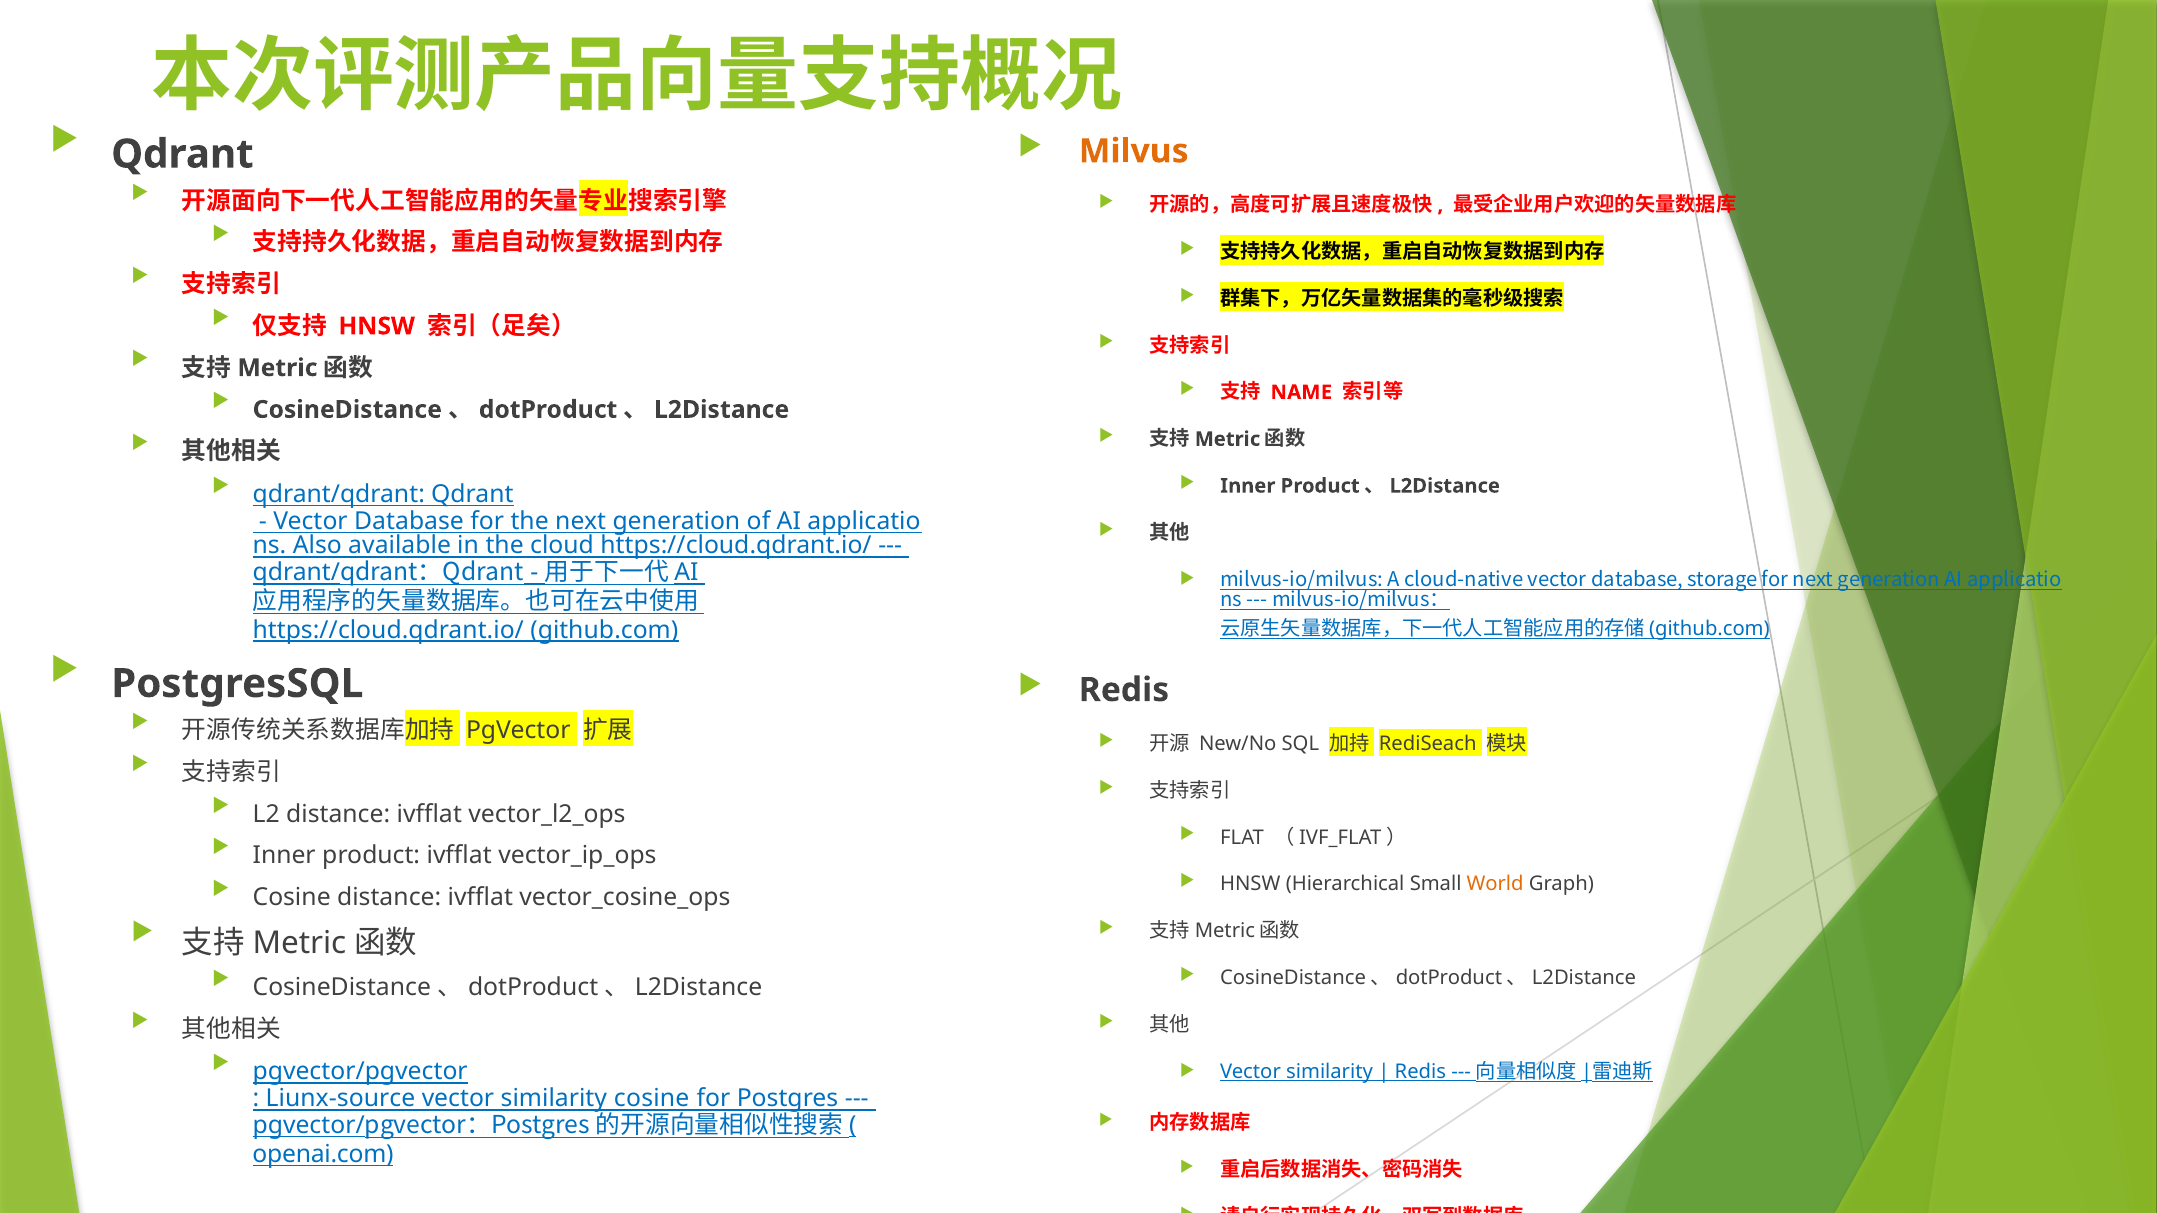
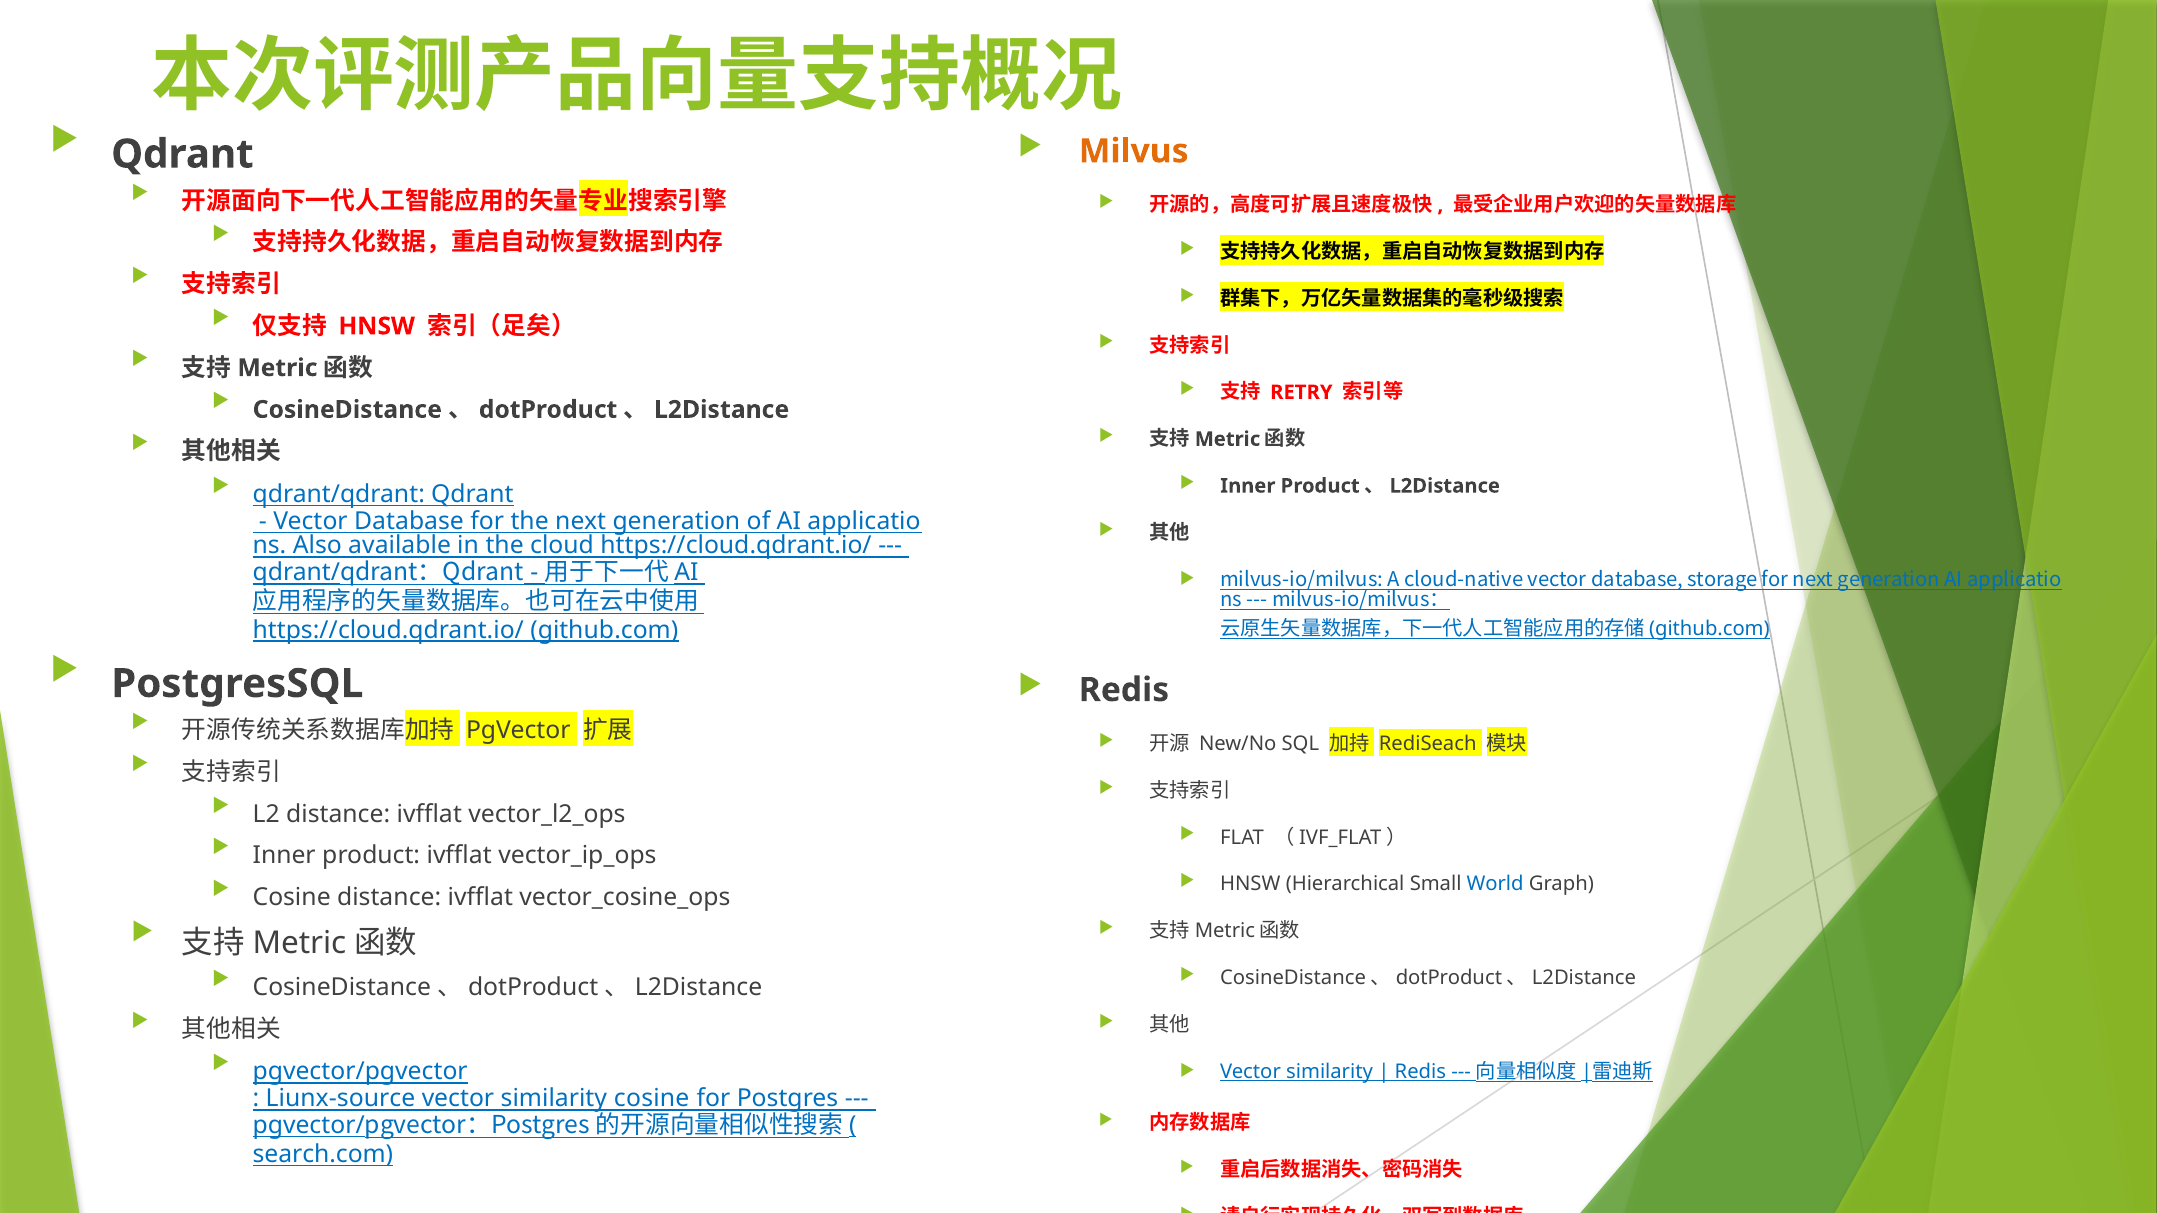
NAME: NAME -> RETRY
World colour: orange -> blue
openai.com: openai.com -> search.com
